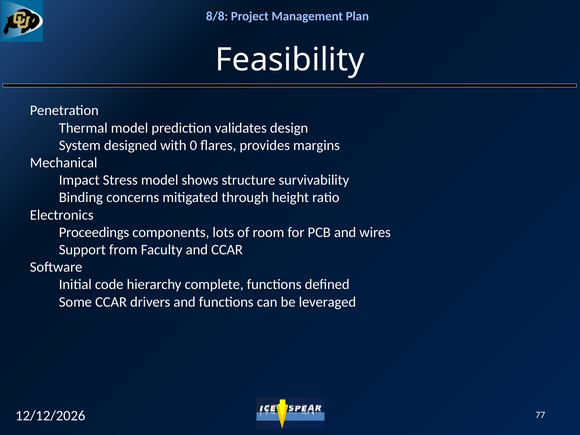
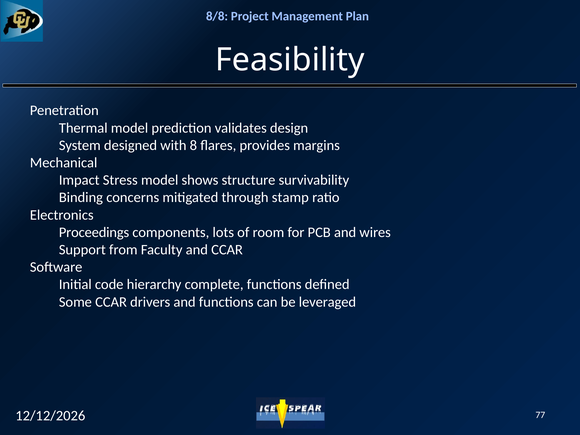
0: 0 -> 8
height: height -> stamp
